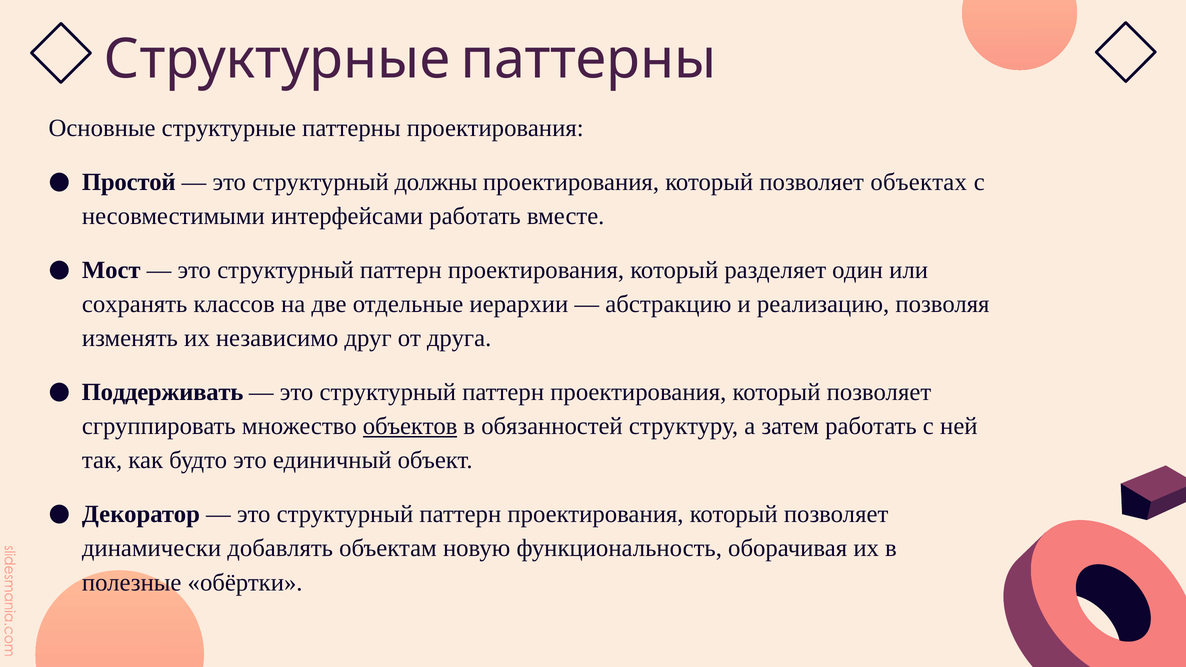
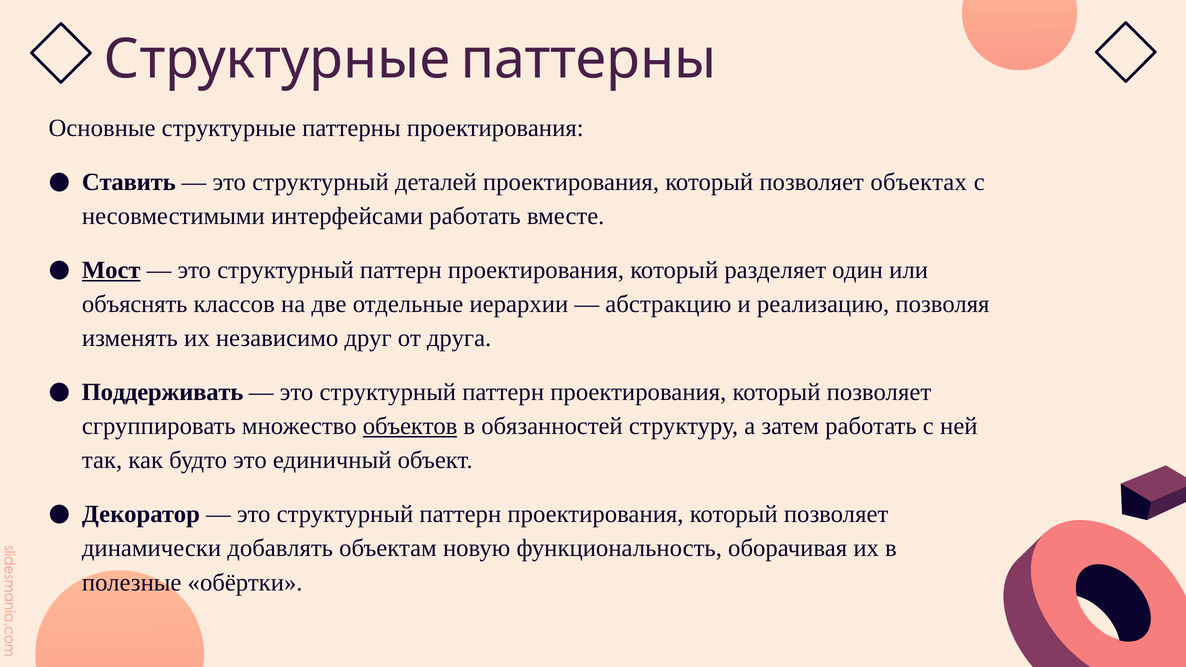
Простой: Простой -> Ставить
должны: должны -> деталей
Мост underline: none -> present
сохранять: сохранять -> объяснять
